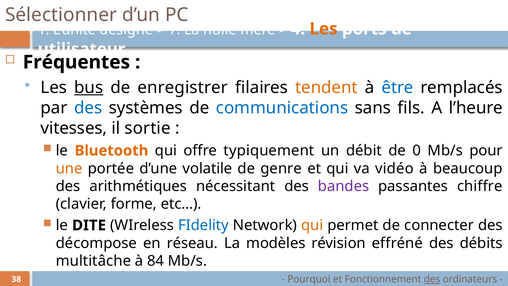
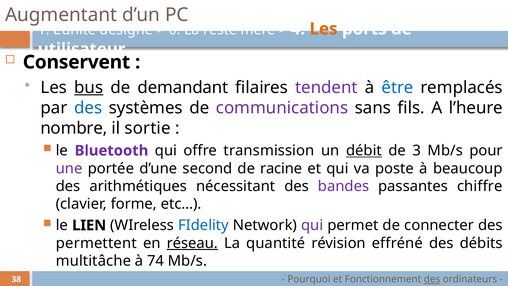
Sélectionner: Sélectionner -> Augmentant
7: 7 -> 0
nulle: nulle -> resté
Fréquentes: Fréquentes -> Conservent
enregistrer: enregistrer -> demandant
tendent colour: orange -> purple
communications colour: blue -> purple
vitesses: vitesses -> nombre
Bluetooth colour: orange -> purple
typiquement: typiquement -> transmission
débit underline: none -> present
0: 0 -> 3
une colour: orange -> purple
volatile: volatile -> second
genre: genre -> racine
vidéo: vidéo -> poste
DITE: DITE -> LIEN
qui at (312, 225) colour: orange -> purple
décompose: décompose -> permettent
réseau underline: none -> present
modèles: modèles -> quantité
84: 84 -> 74
